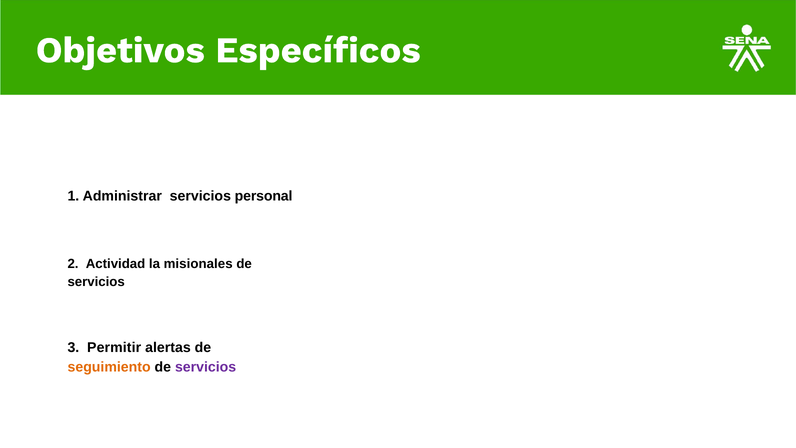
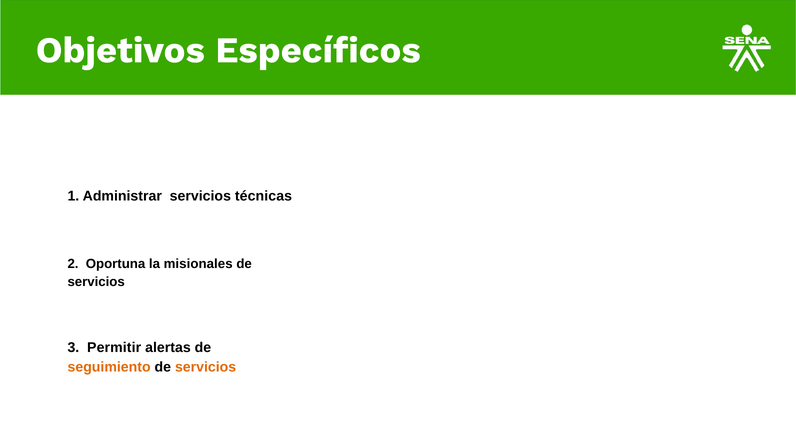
personal: personal -> técnicas
Actividad: Actividad -> Oportuna
servicios at (206, 367) colour: purple -> orange
